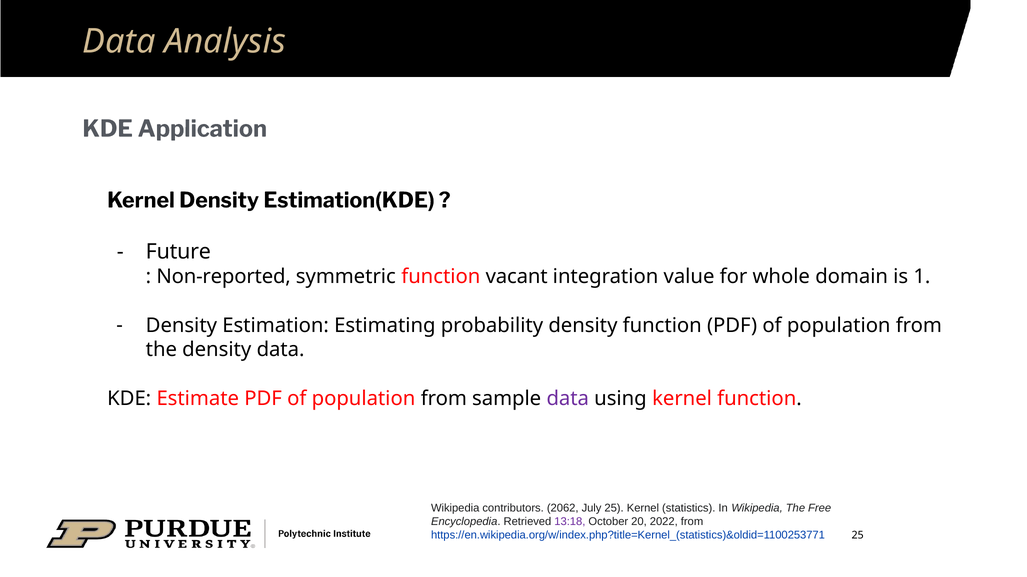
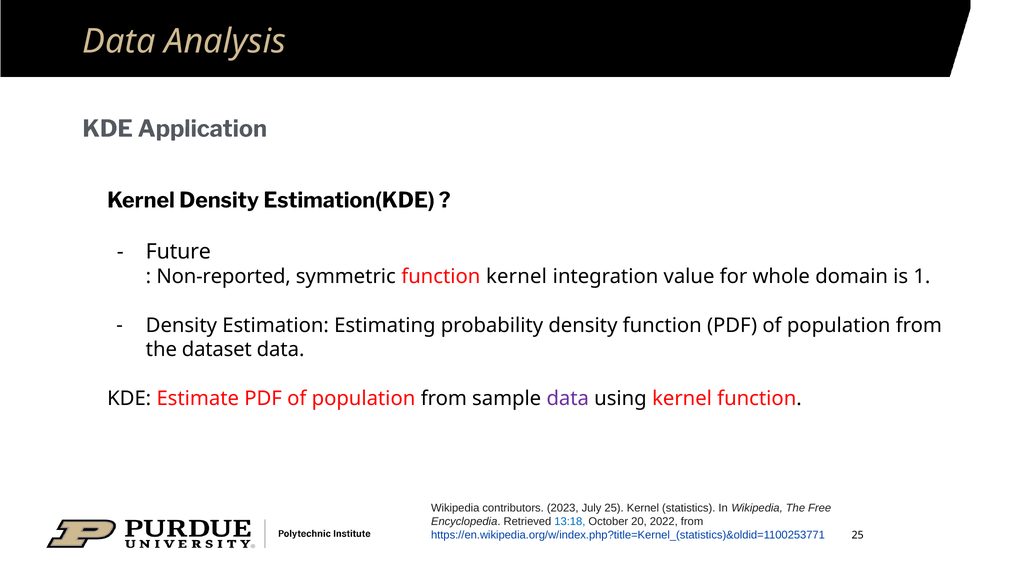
function vacant: vacant -> kernel
the density: density -> dataset
2062: 2062 -> 2023
13:18 colour: purple -> blue
